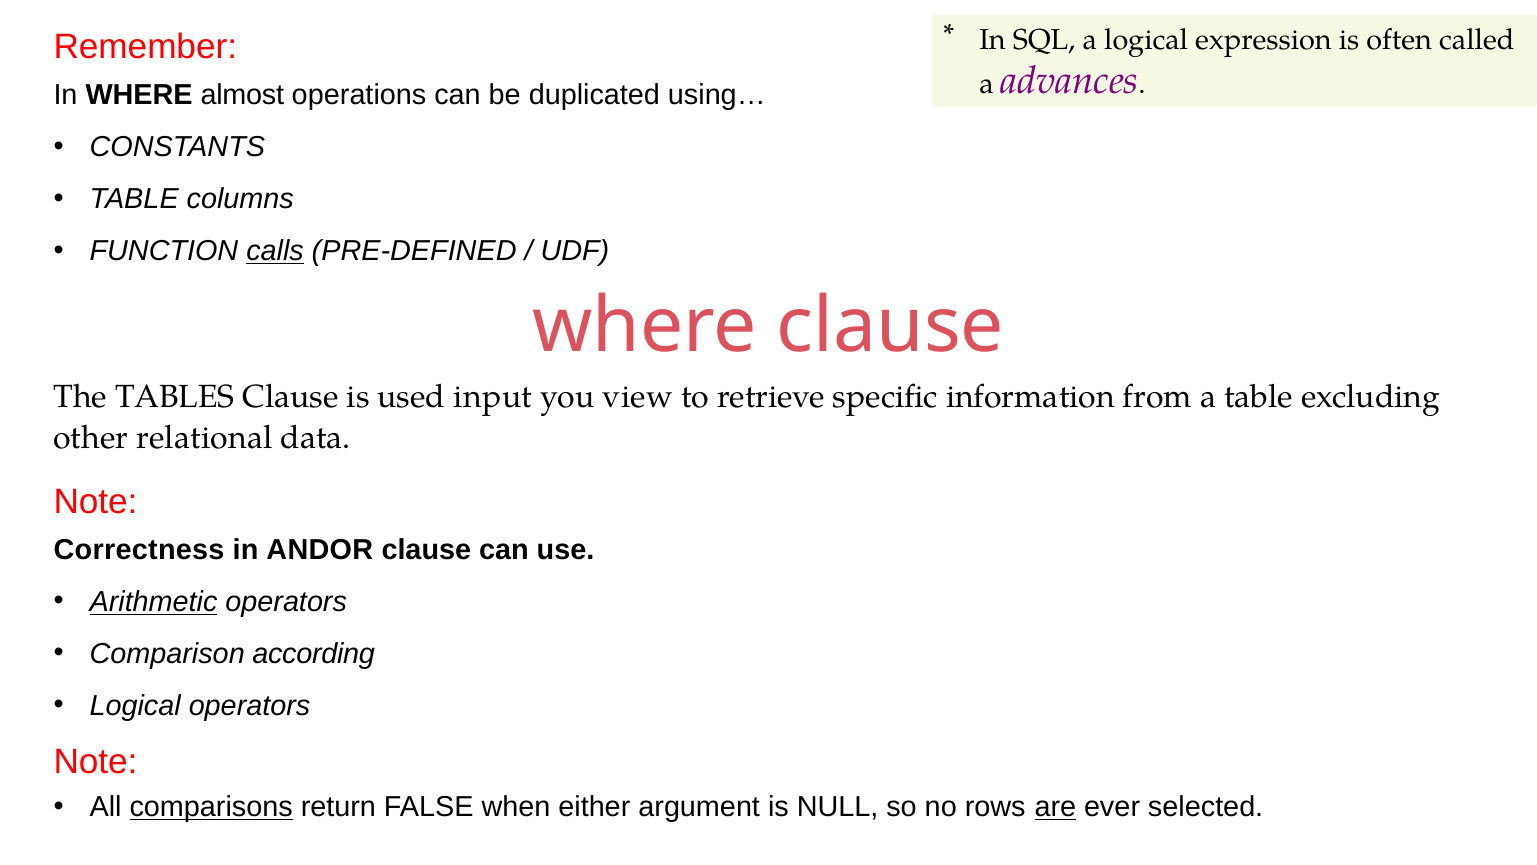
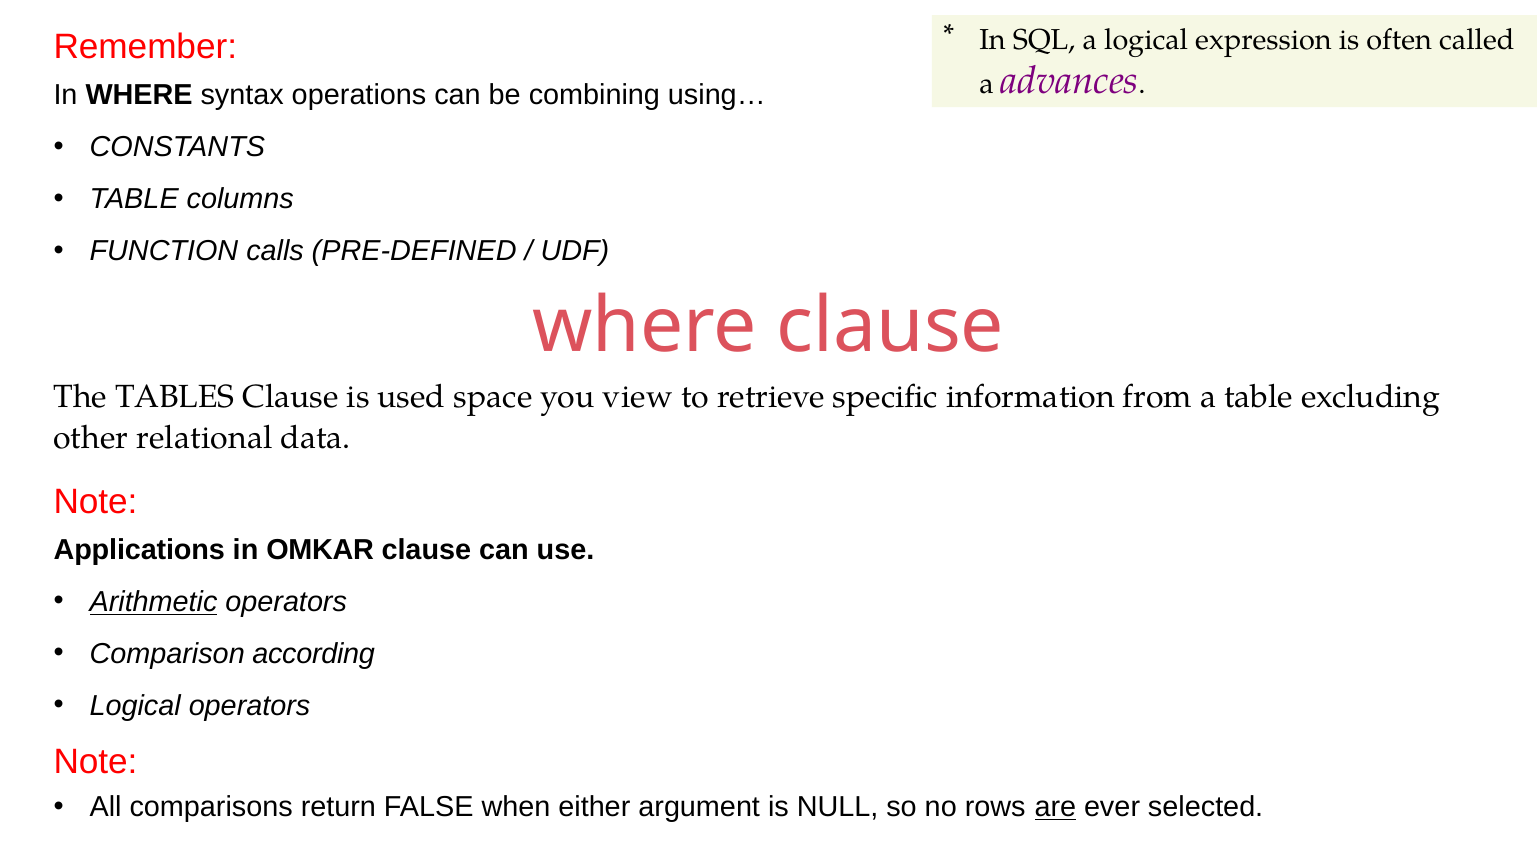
almost: almost -> syntax
duplicated: duplicated -> combining
calls underline: present -> none
input: input -> space
Correctness: Correctness -> Applications
ANDOR: ANDOR -> OMKAR
comparisons underline: present -> none
